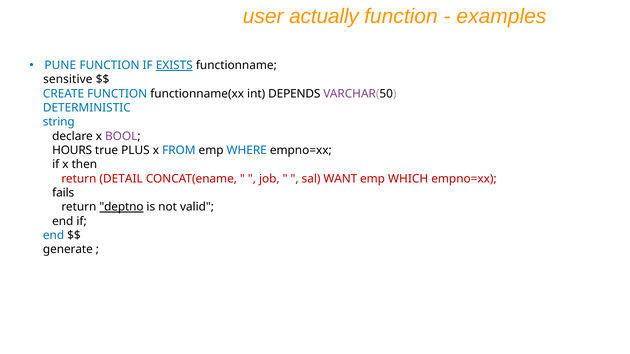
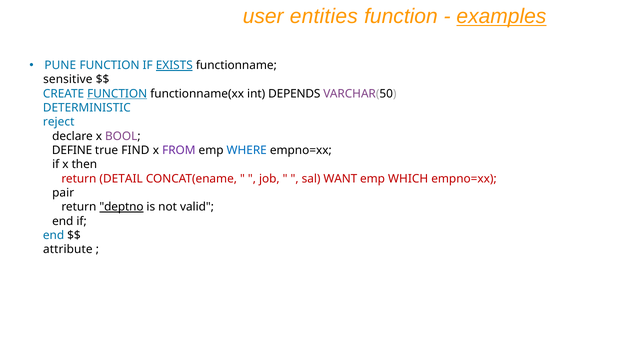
actually: actually -> entities
examples underline: none -> present
FUNCTION at (117, 94) underline: none -> present
string: string -> reject
HOURS: HOURS -> DEFINE
PLUS: PLUS -> FIND
FROM colour: blue -> purple
fails: fails -> pair
generate: generate -> attribute
